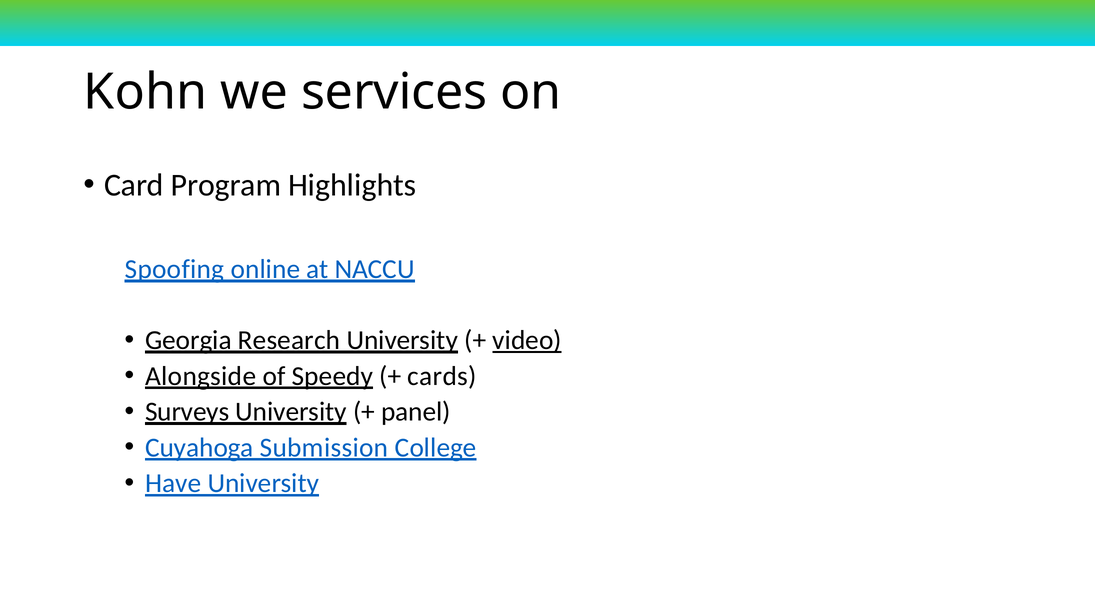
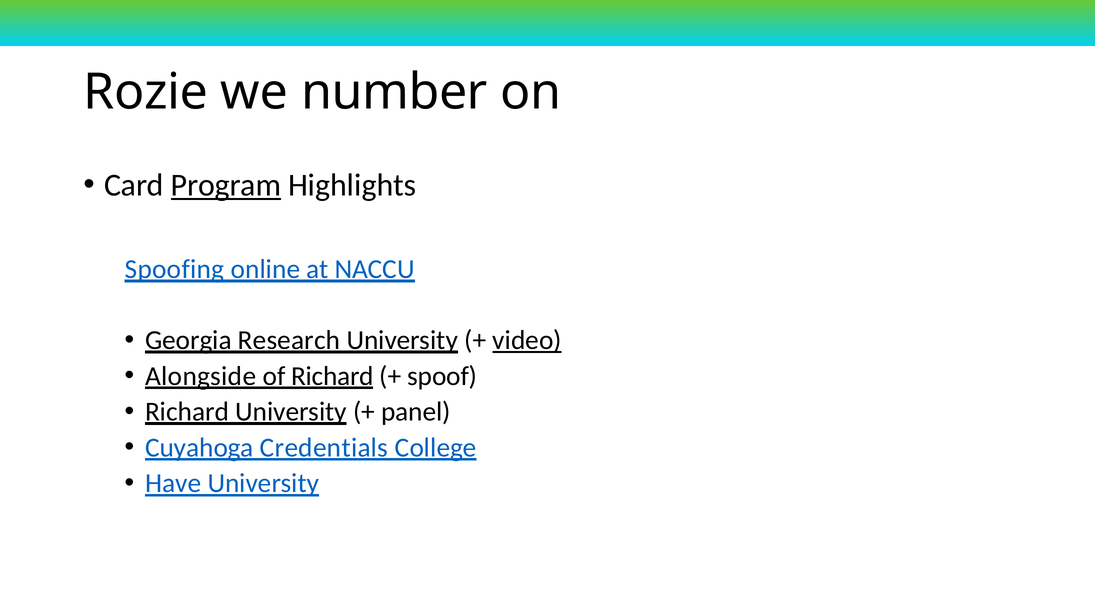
Kohn: Kohn -> Rozie
services: services -> number
Program underline: none -> present
of Speedy: Speedy -> Richard
cards: cards -> spoof
Surveys at (187, 412): Surveys -> Richard
Submission: Submission -> Credentials
